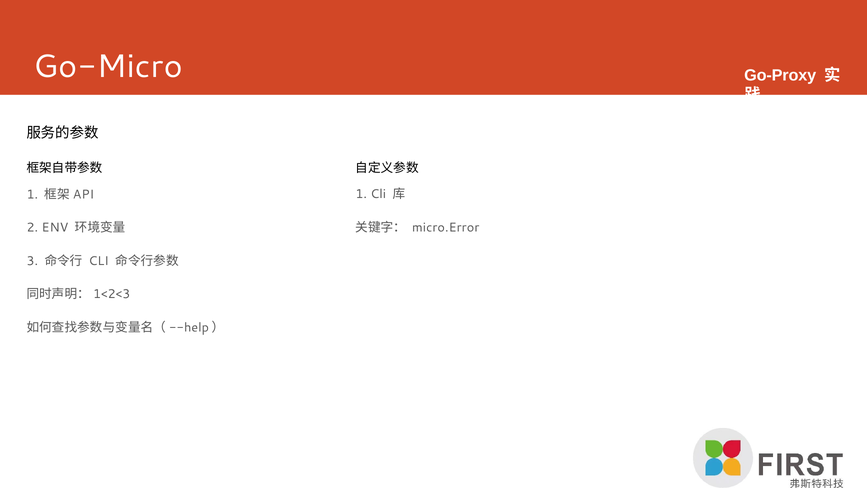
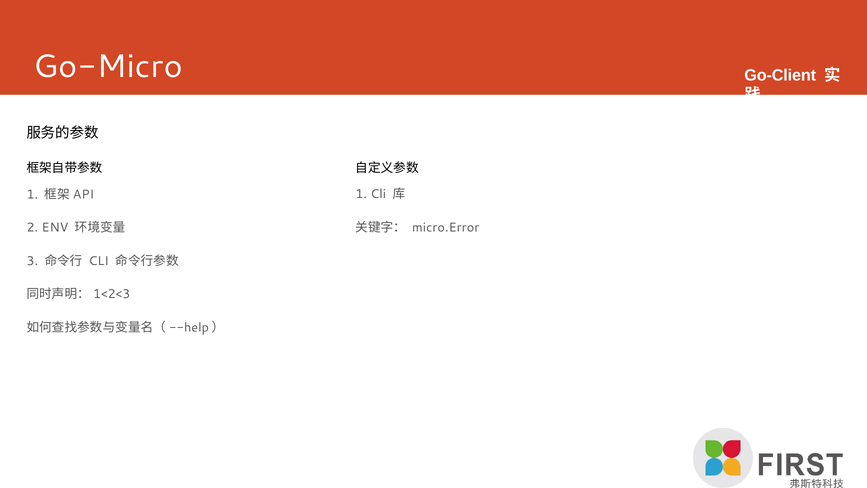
Go-Proxy: Go-Proxy -> Go-Client
